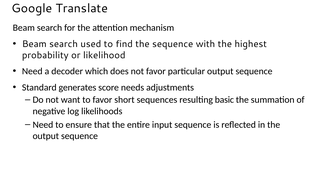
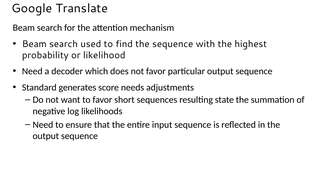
basic: basic -> state
